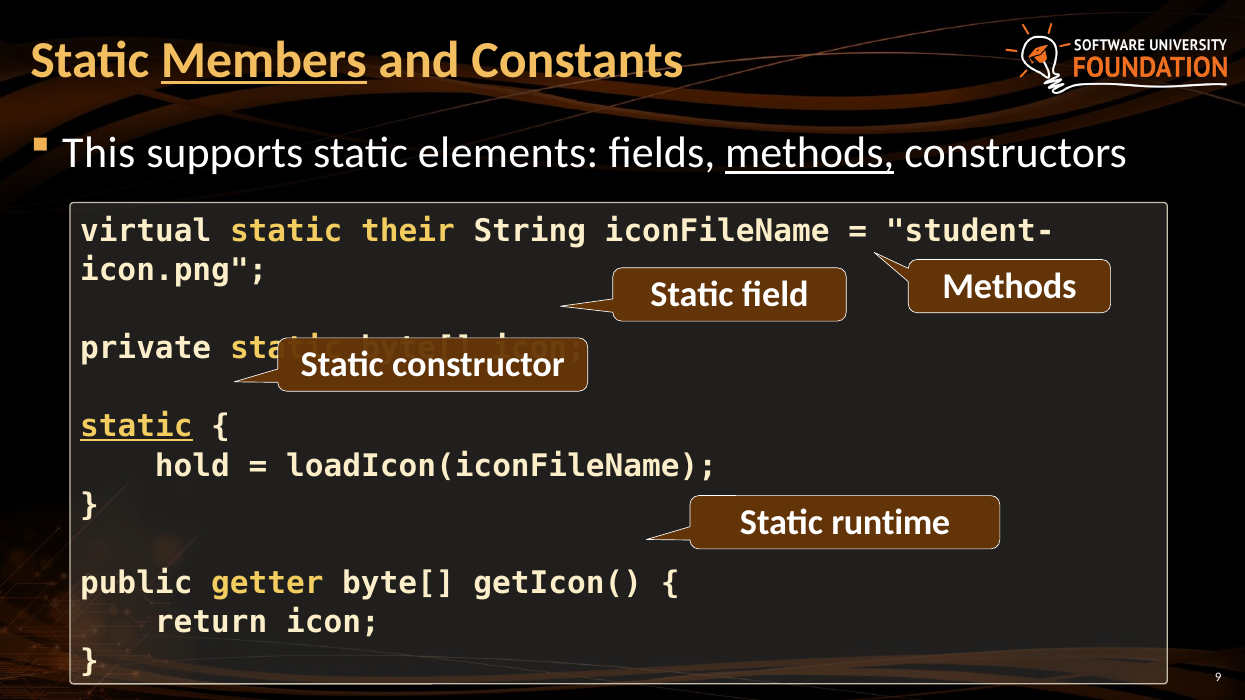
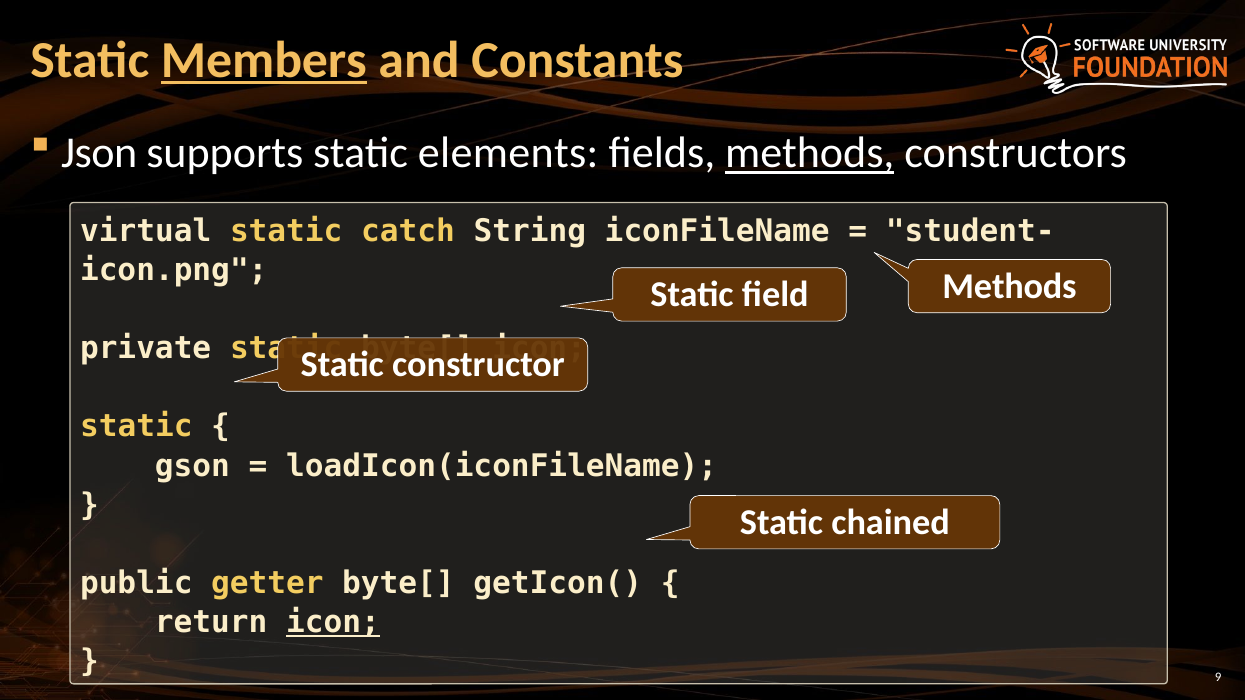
This: This -> Json
their: their -> catch
static at (136, 427) underline: present -> none
hold: hold -> gson
runtime: runtime -> chained
icon at (333, 623) underline: none -> present
